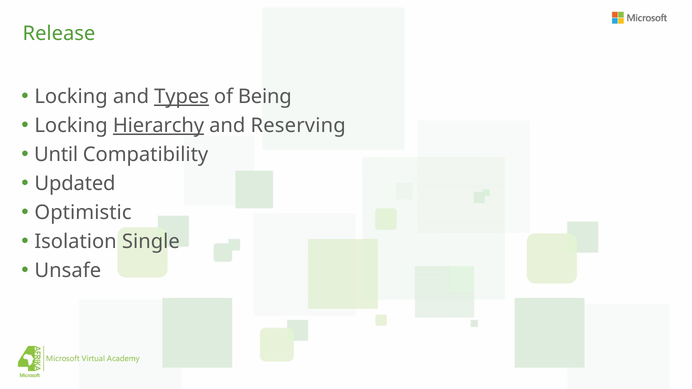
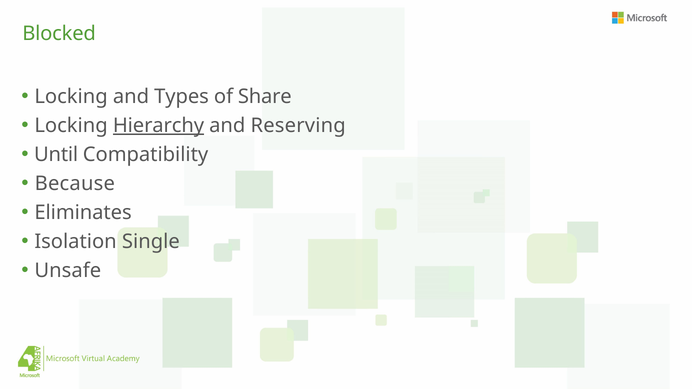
Release: Release -> Blocked
Types underline: present -> none
Being: Being -> Share
Updated: Updated -> Because
Optimistic: Optimistic -> Eliminates
